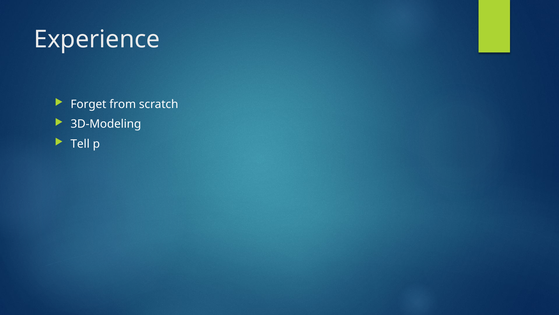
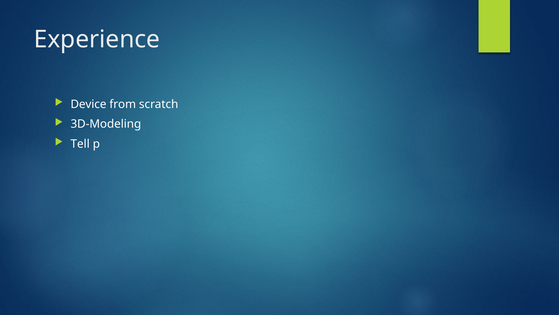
Forget: Forget -> Device
